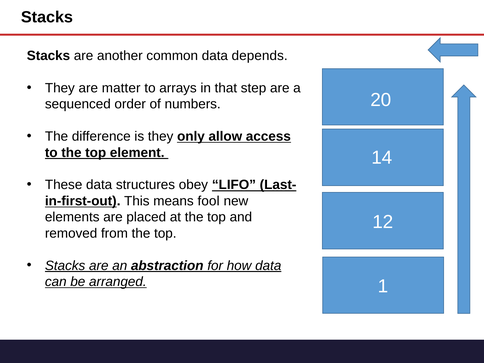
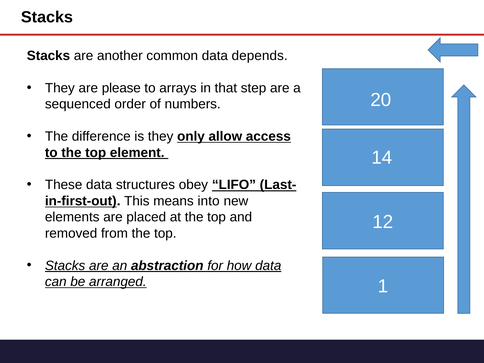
matter: matter -> please
fool: fool -> into
